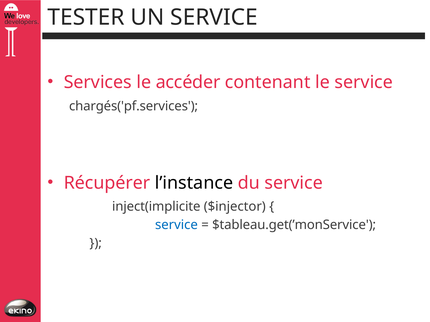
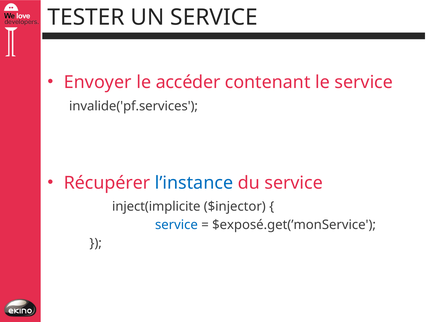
Services: Services -> Envoyer
chargés('pf.services: chargés('pf.services -> invalide('pf.services
l’instance colour: black -> blue
$tableau.get(’monService: $tableau.get(’monService -> $exposé.get(’monService
